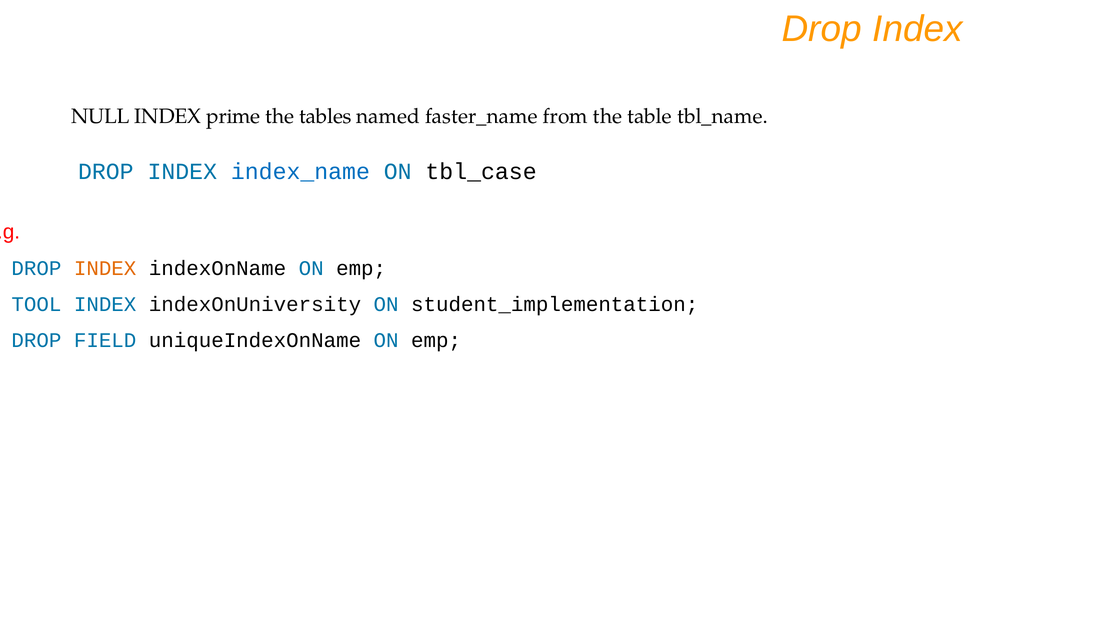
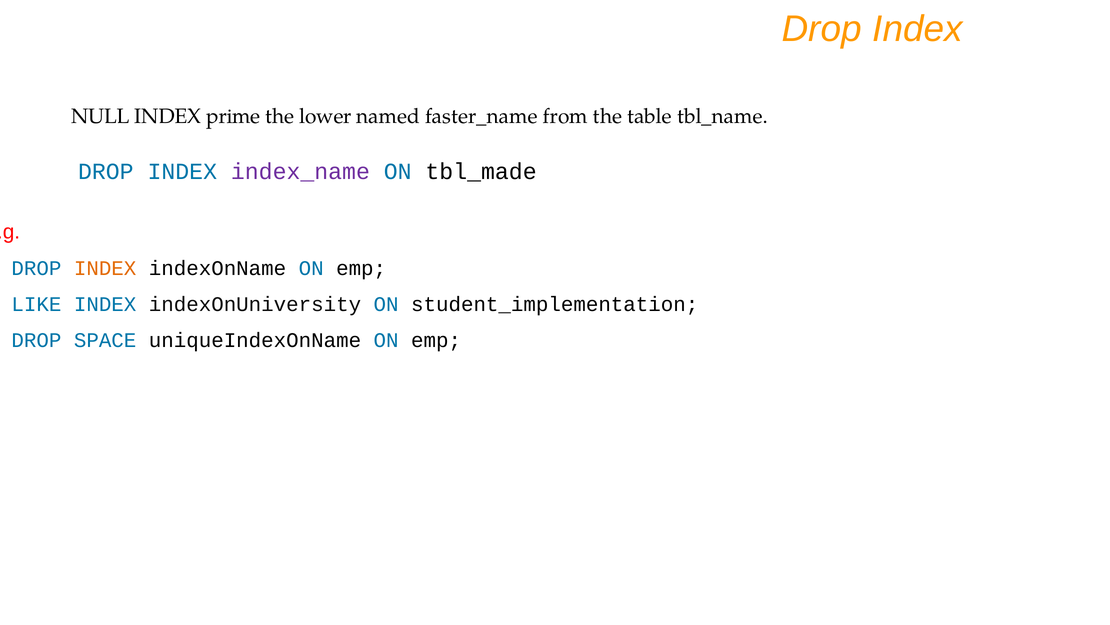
tables: tables -> lower
index_name colour: blue -> purple
tbl_case: tbl_case -> tbl_made
TOOL: TOOL -> LIKE
FIELD: FIELD -> SPACE
